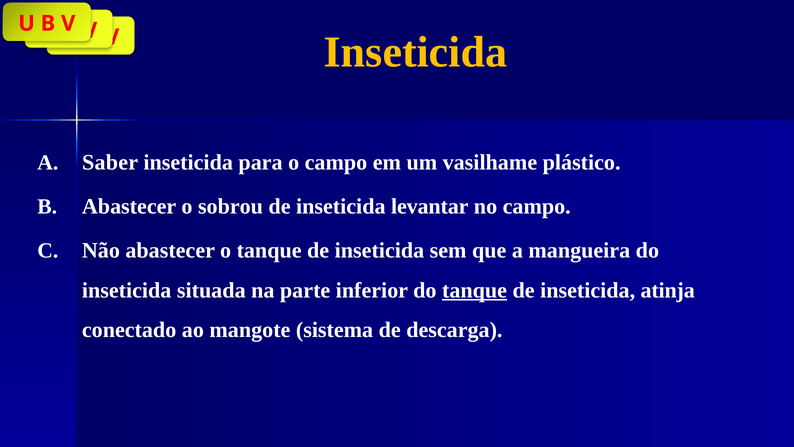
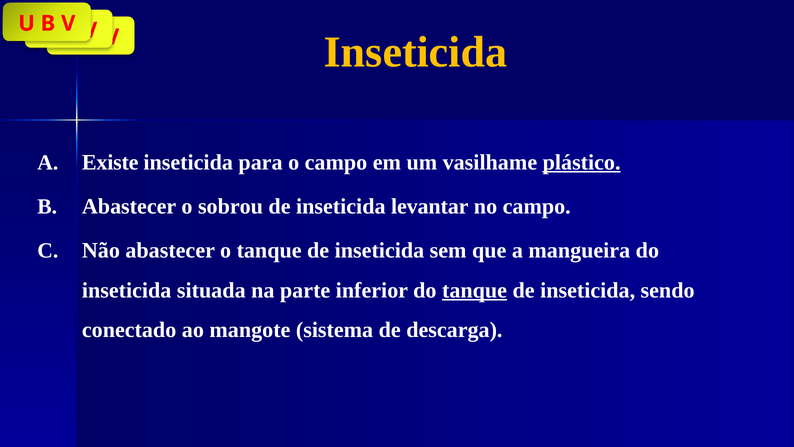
Saber: Saber -> Existe
plástico underline: none -> present
atinja: atinja -> sendo
